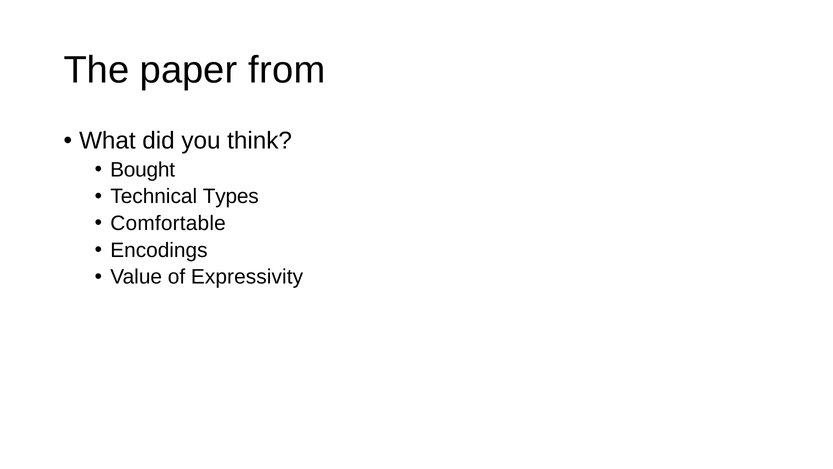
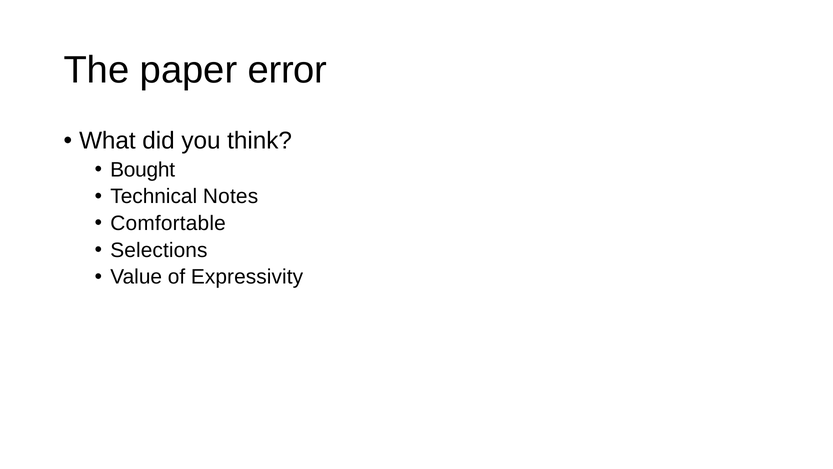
from: from -> error
Types: Types -> Notes
Encodings: Encodings -> Selections
